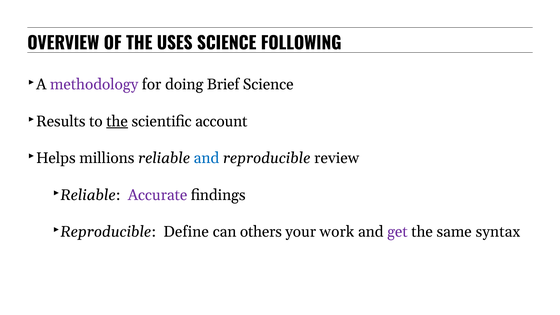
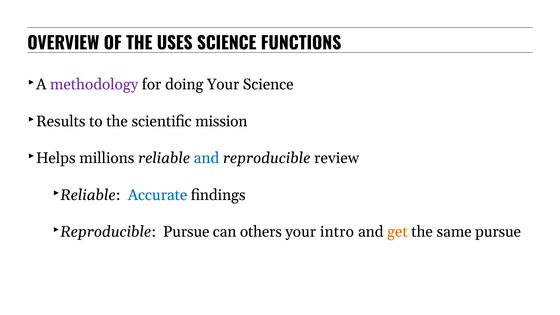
FOLLOWING: FOLLOWING -> FUNCTIONS
doing Brief: Brief -> Your
the at (117, 121) underline: present -> none
account: account -> mission
Accurate colour: purple -> blue
Reproducible Define: Define -> Pursue
work: work -> intro
get colour: purple -> orange
same syntax: syntax -> pursue
